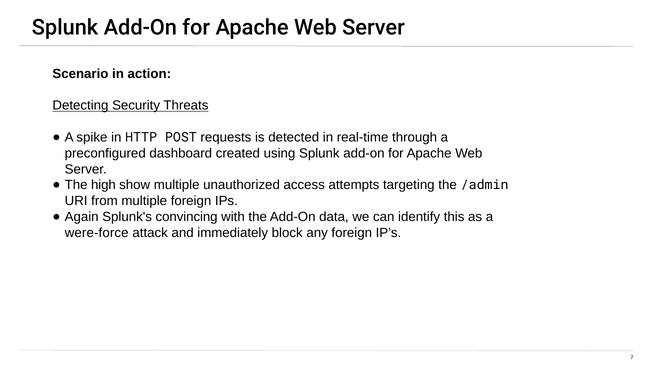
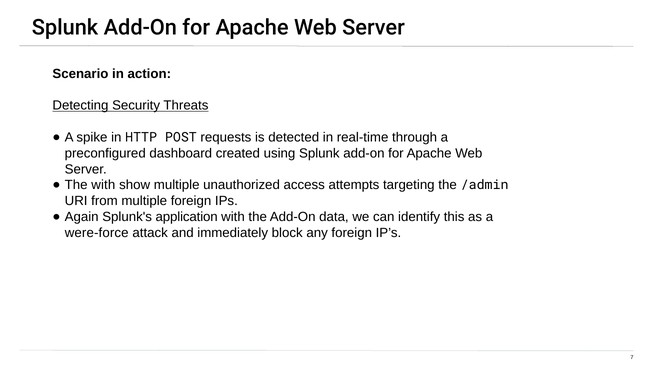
The high: high -> with
convincing: convincing -> application
